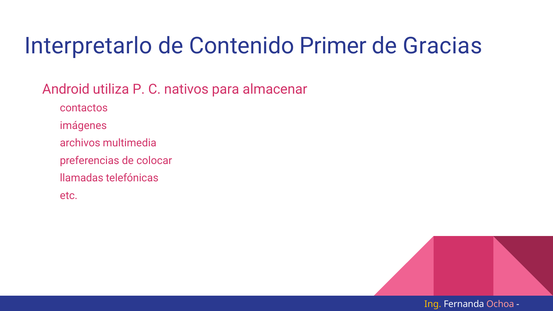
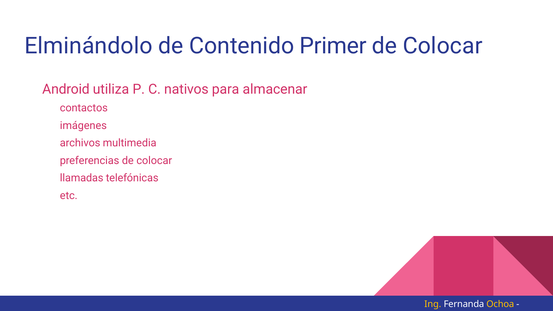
Interpretarlo: Interpretarlo -> Elminándolo
Gracias at (443, 46): Gracias -> Colocar
Ochoa colour: pink -> yellow
